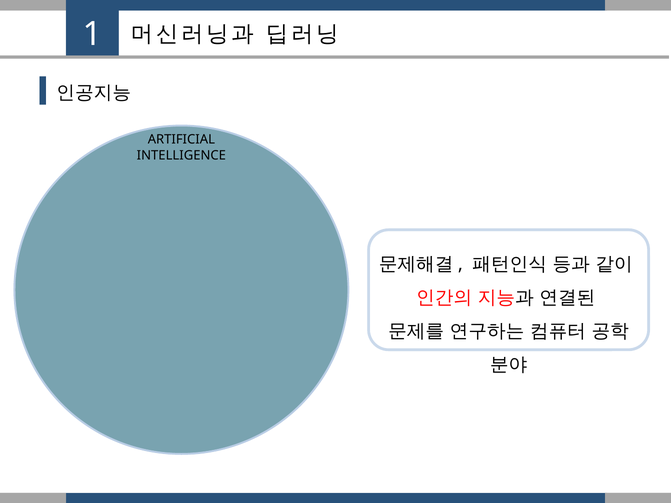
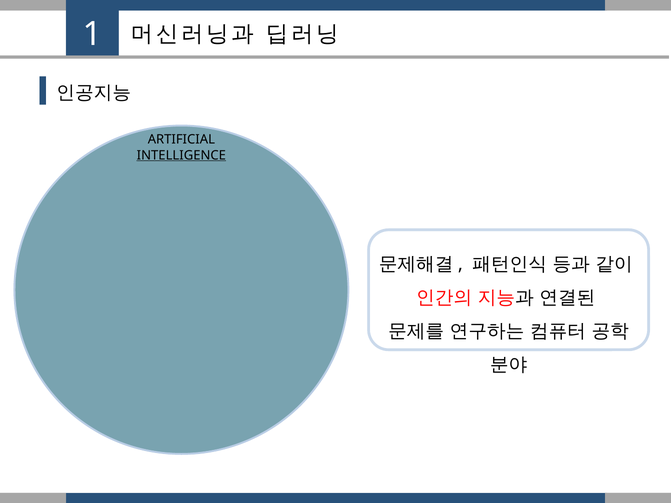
INTELLIGENCE underline: none -> present
